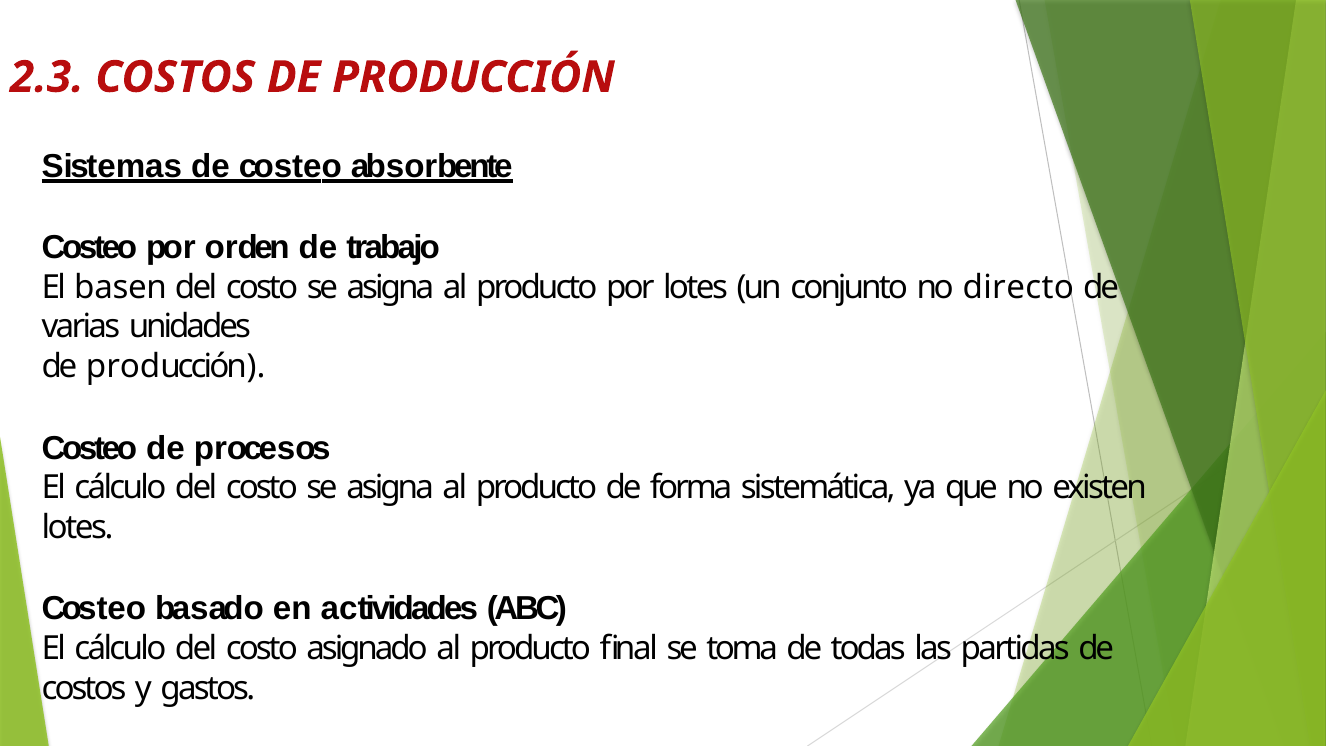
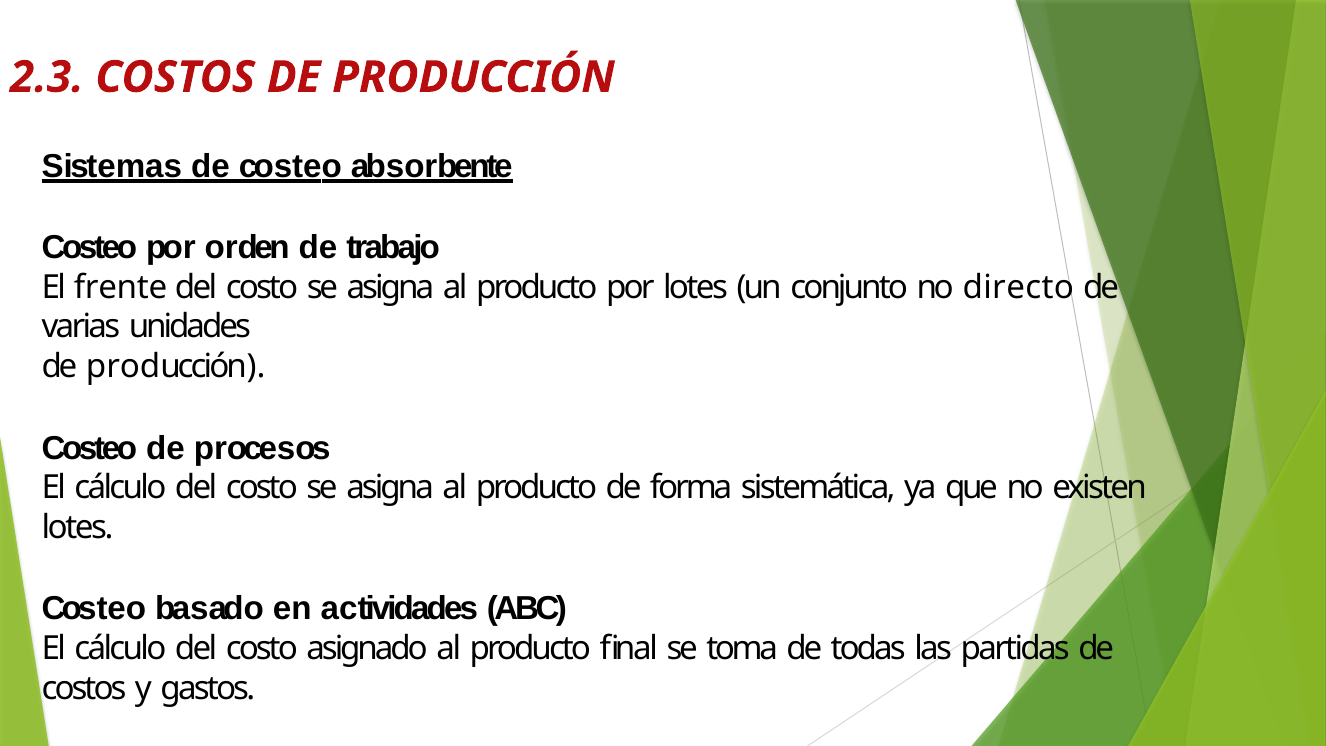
basen: basen -> frente
